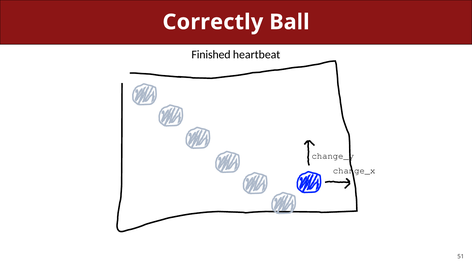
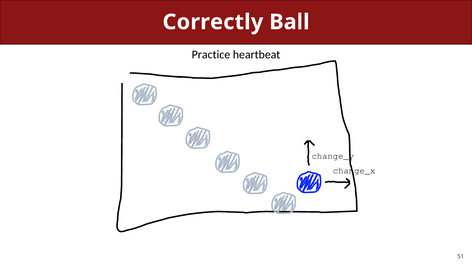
Finished: Finished -> Practice
